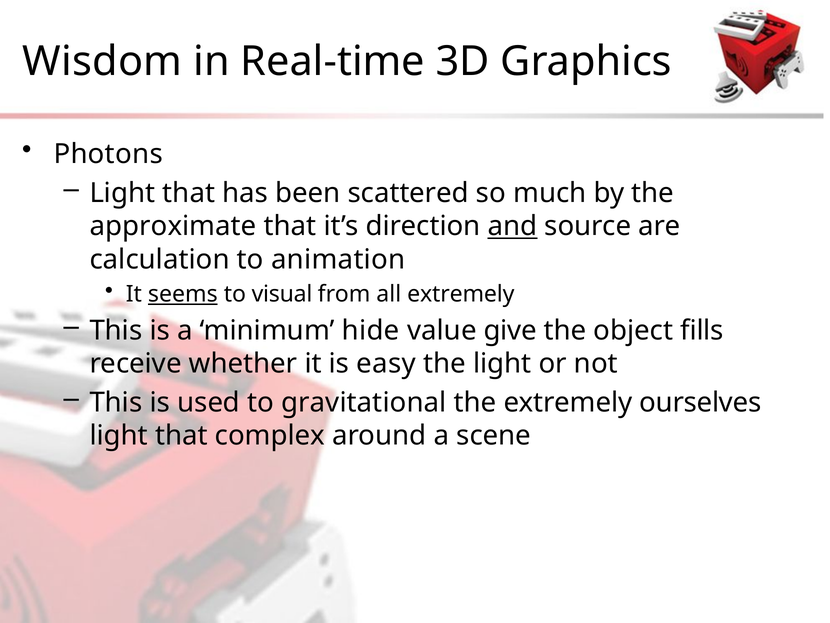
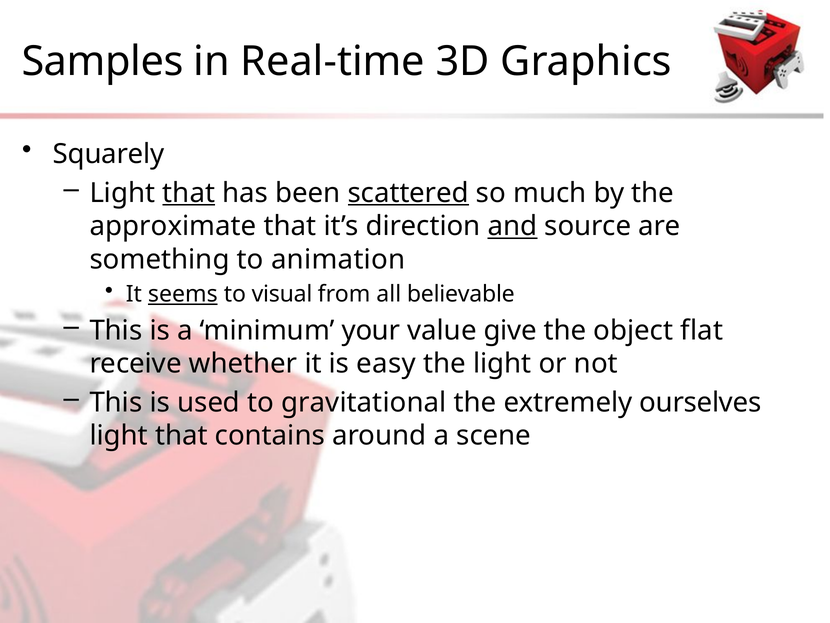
Wisdom: Wisdom -> Samples
Photons: Photons -> Squarely
that at (189, 193) underline: none -> present
scattered underline: none -> present
calculation: calculation -> something
all extremely: extremely -> believable
hide: hide -> your
fills: fills -> flat
complex: complex -> contains
